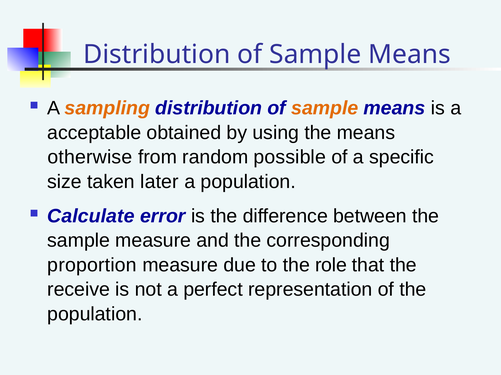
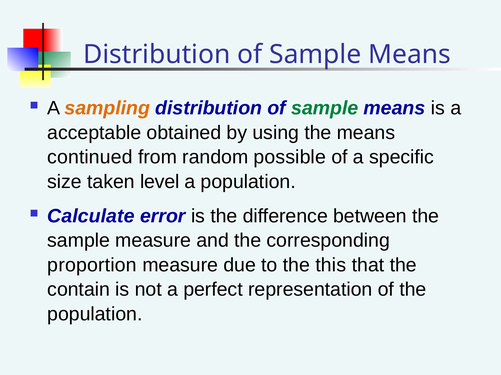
sample at (325, 108) colour: orange -> green
otherwise: otherwise -> continued
later: later -> level
role: role -> this
receive: receive -> contain
